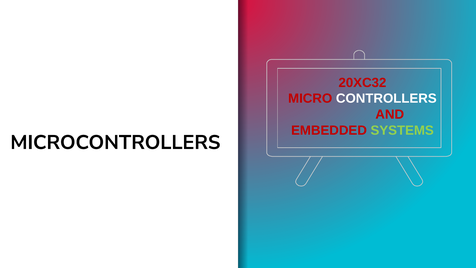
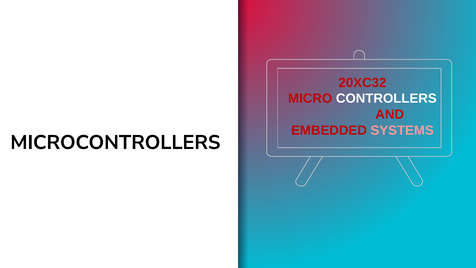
SYSTEMS colour: light green -> pink
